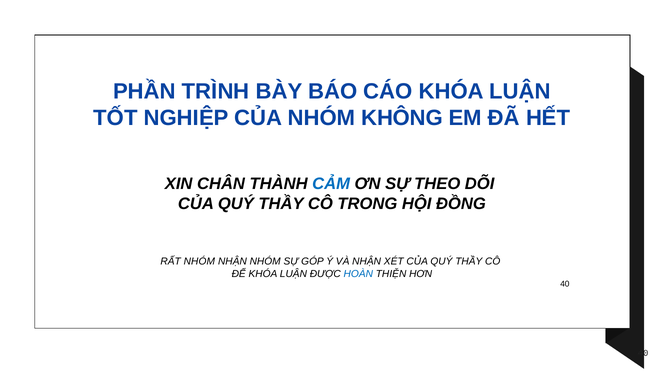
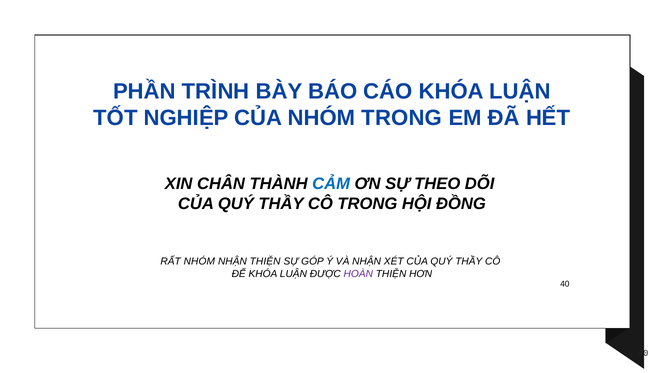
NHÓM KHÔNG: KHÔNG -> TRONG
NHẬN NHÓM: NHÓM -> THIỆN
HOÀN colour: blue -> purple
